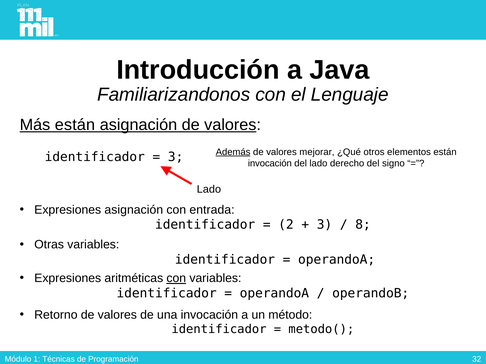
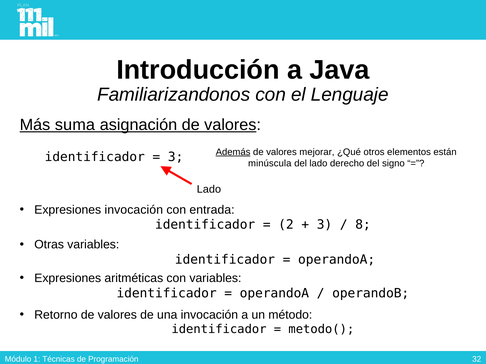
Más están: están -> suma
invocación at (270, 163): invocación -> minúscula
Expresiones asignación: asignación -> invocación
con at (176, 279) underline: present -> none
